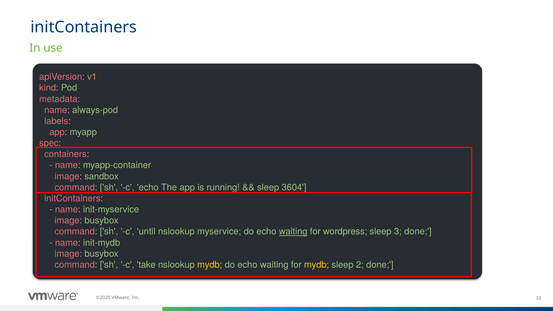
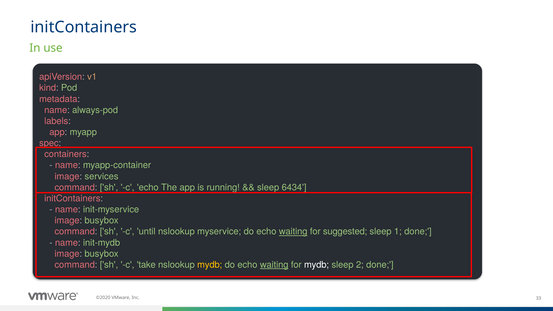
sandbox: sandbox -> services
3604: 3604 -> 6434
wordpress: wordpress -> suggested
3: 3 -> 1
waiting at (274, 265) underline: none -> present
mydb at (317, 265) colour: yellow -> white
